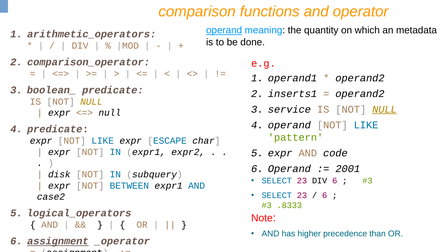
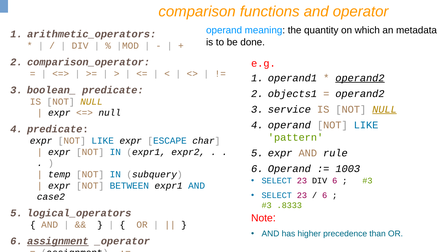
operand at (224, 30) underline: present -> none
operand2 at (360, 78) underline: none -> present
inserts1: inserts1 -> objects1
code: code -> rule
2001: 2001 -> 1003
disk: disk -> temp
